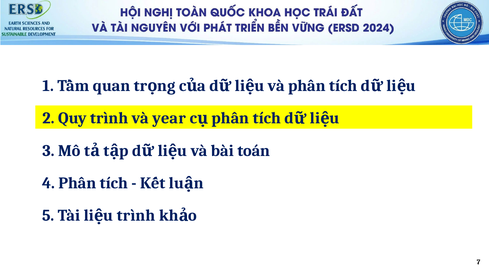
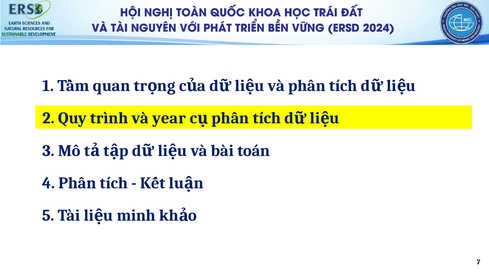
trình at (136, 216): trình -> minh
